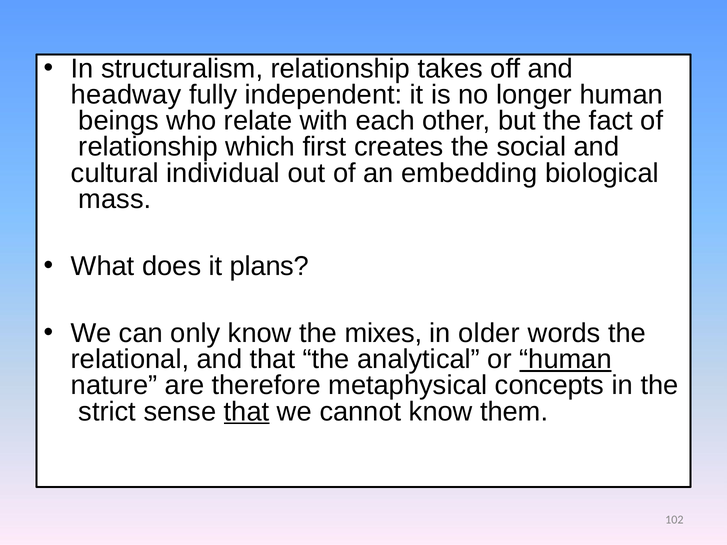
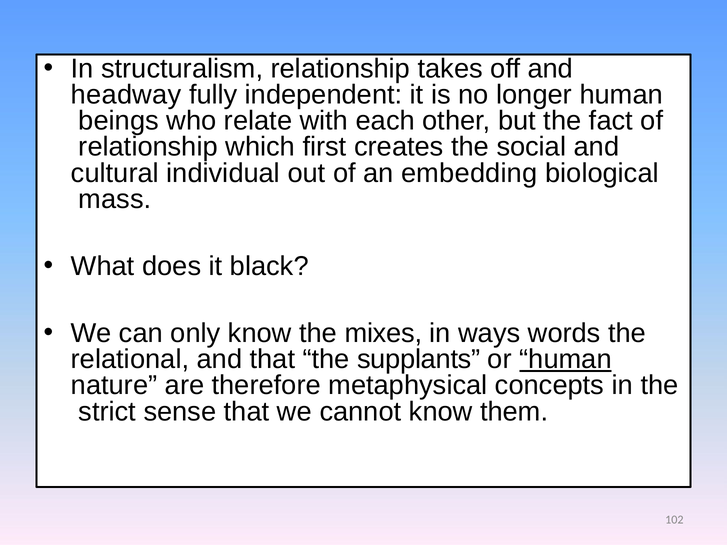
plans: plans -> black
older: older -> ways
analytical: analytical -> supplants
that at (247, 412) underline: present -> none
